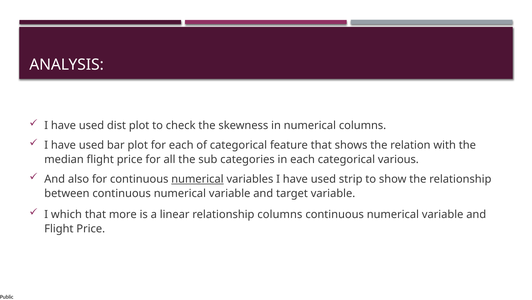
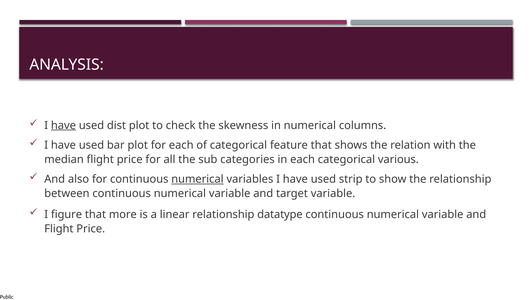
have at (63, 125) underline: none -> present
which: which -> figure
relationship columns: columns -> datatype
